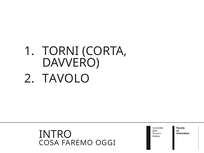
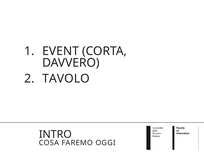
TORNI: TORNI -> EVENT
